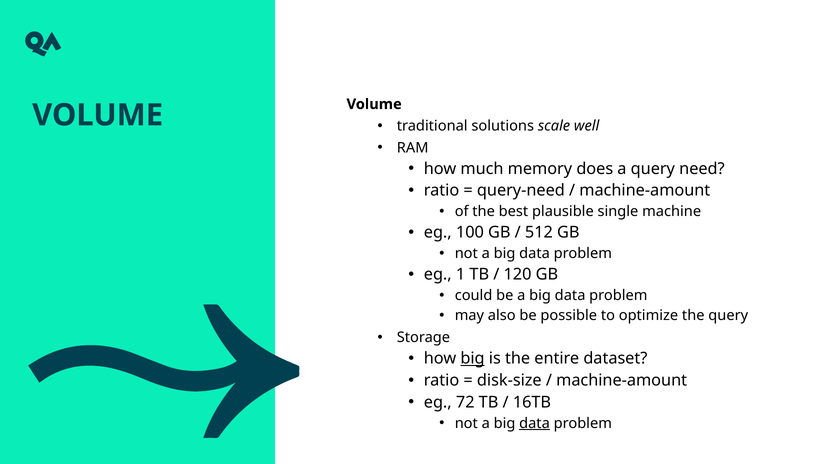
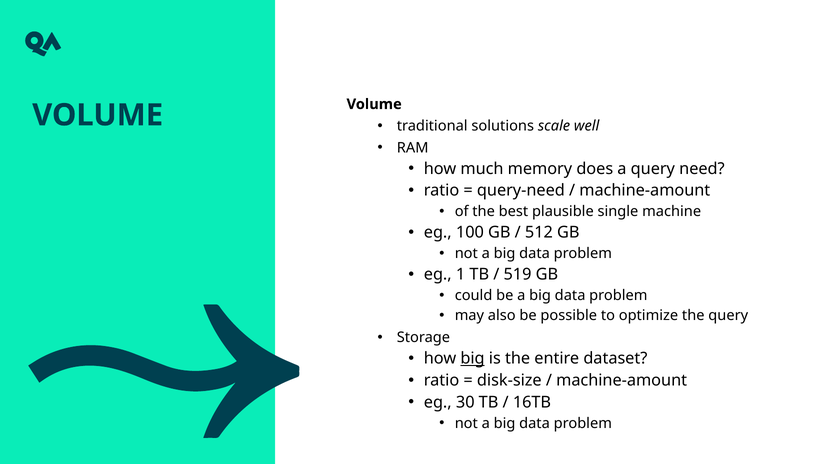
120: 120 -> 519
72: 72 -> 30
data at (535, 423) underline: present -> none
